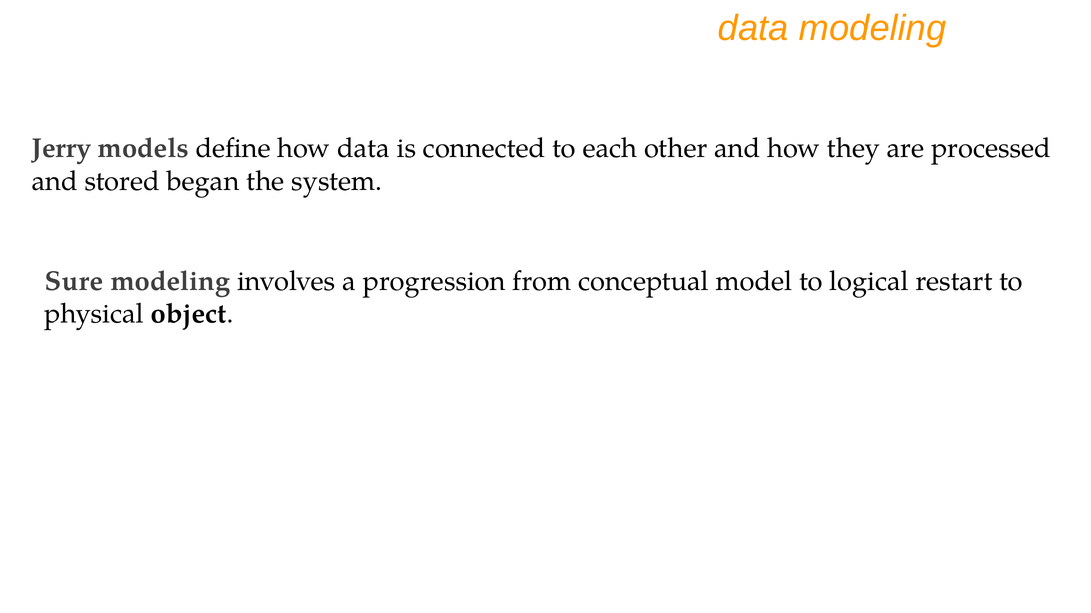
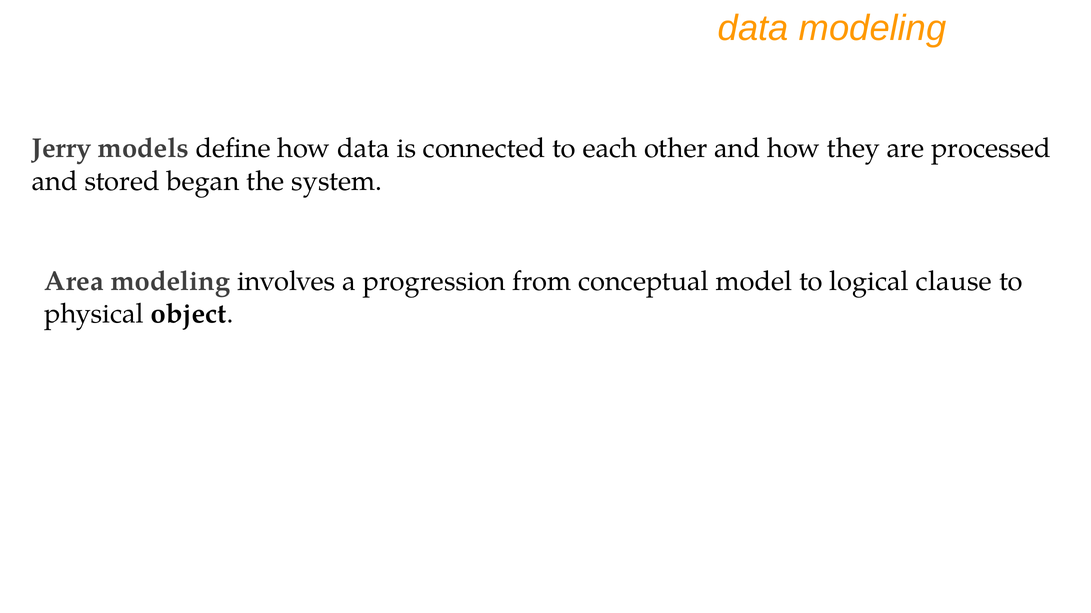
Sure: Sure -> Area
restart: restart -> clause
